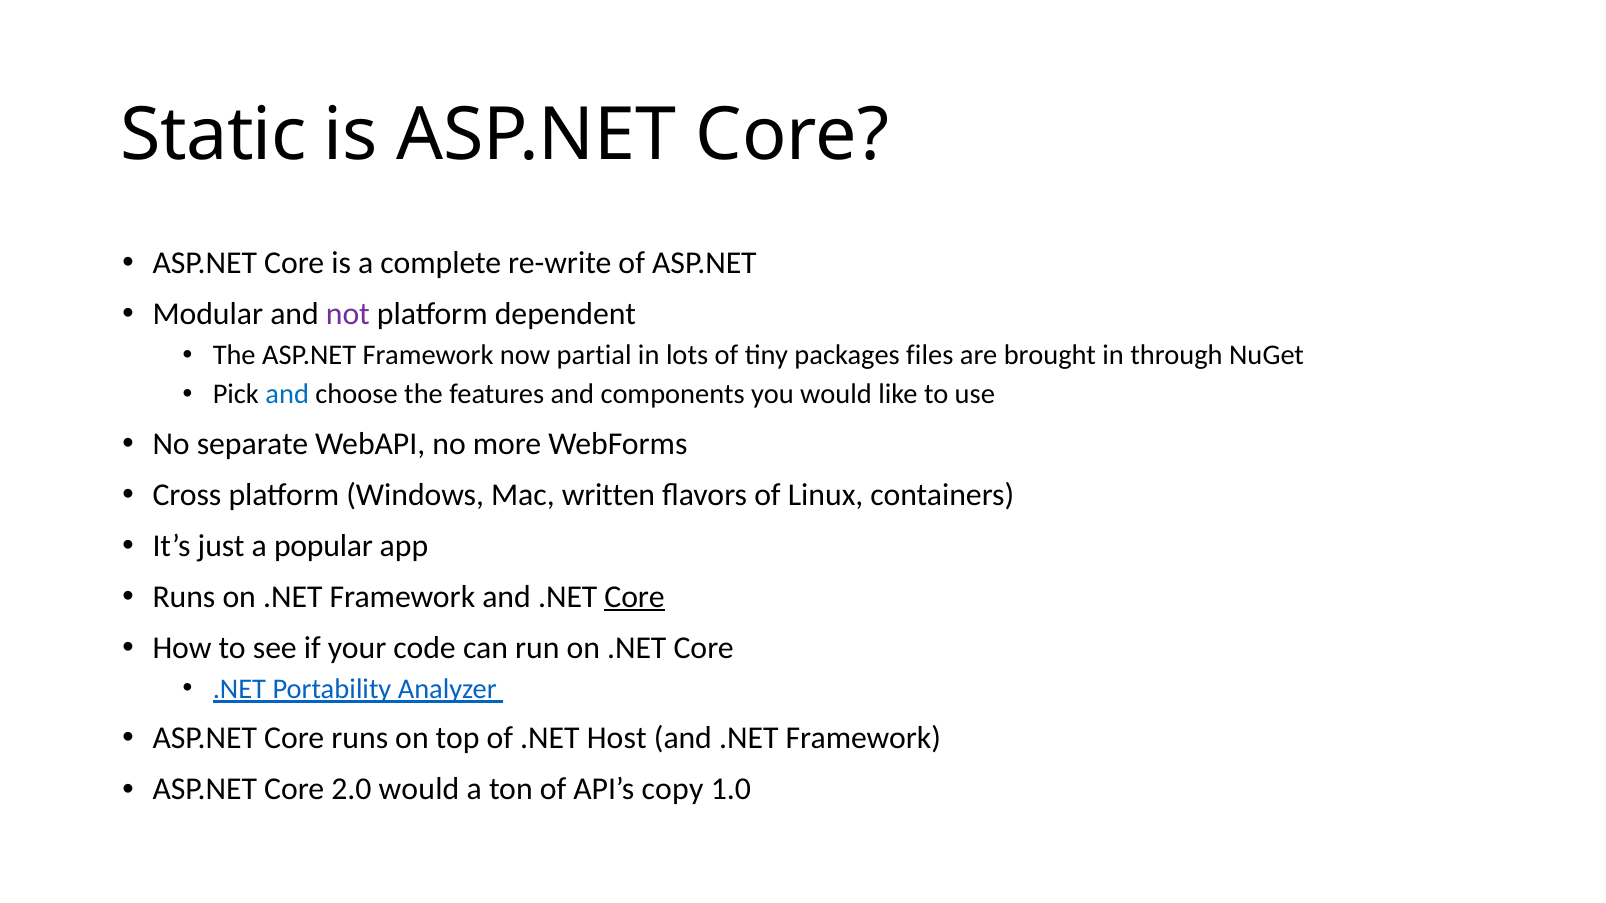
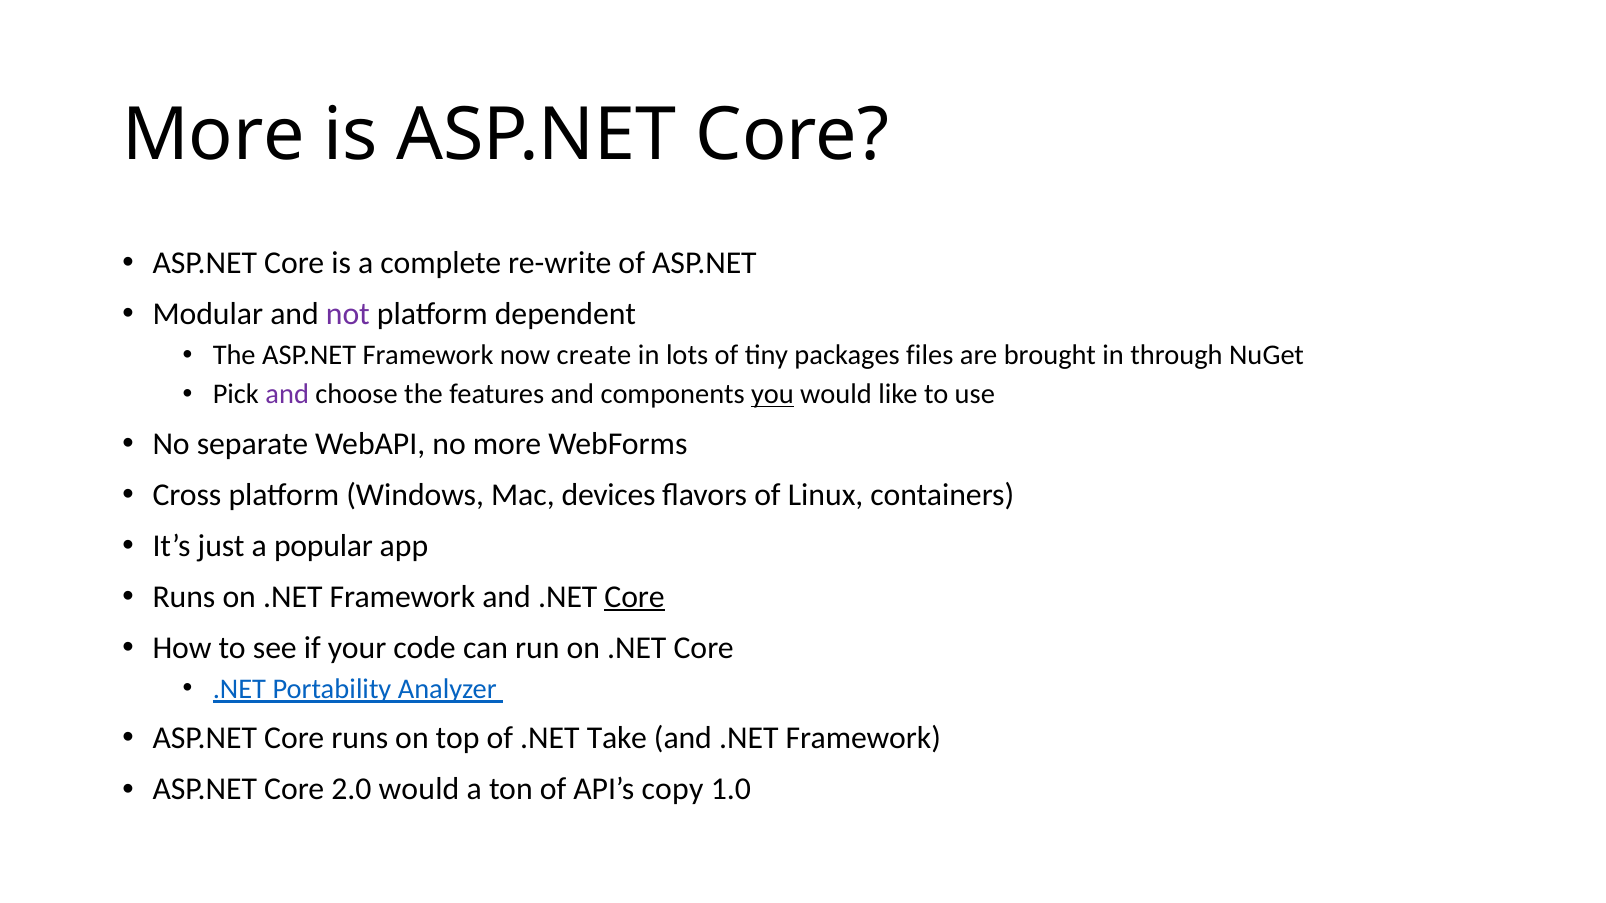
Static at (214, 135): Static -> More
partial: partial -> create
and at (287, 394) colour: blue -> purple
you underline: none -> present
written: written -> devices
Host: Host -> Take
